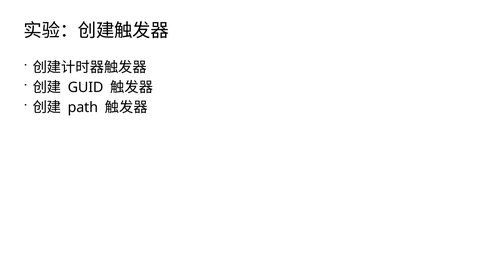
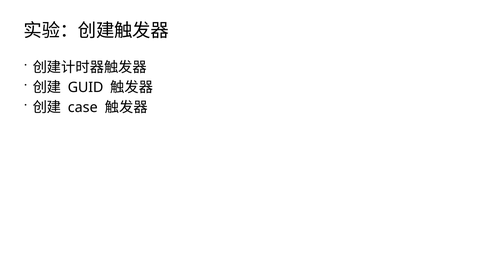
path: path -> case
